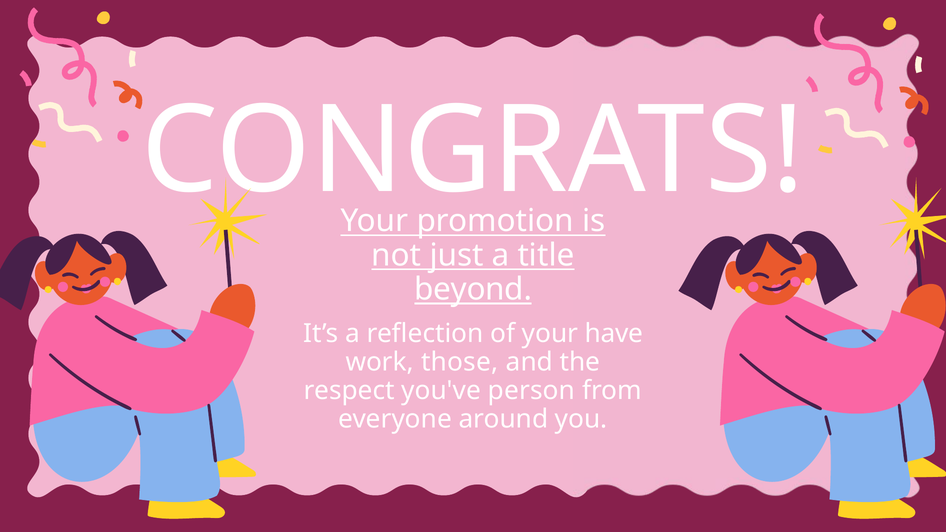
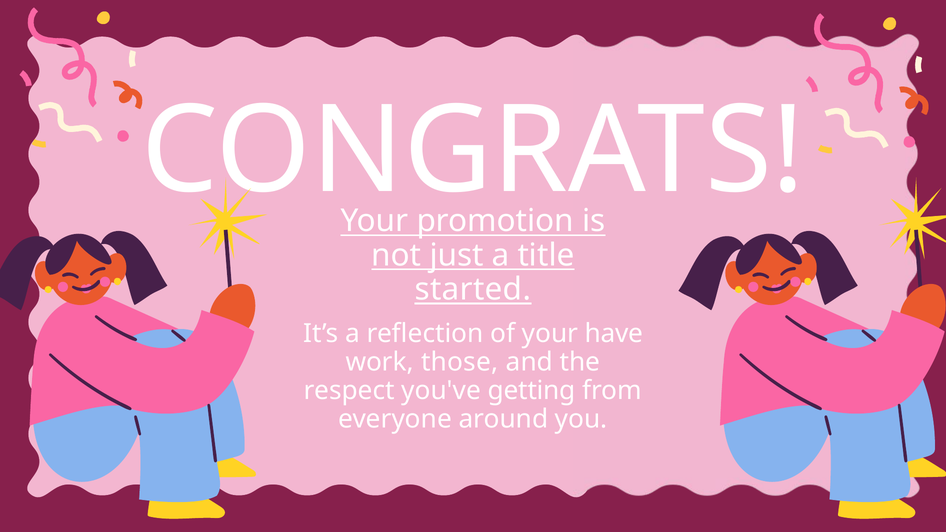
beyond: beyond -> started
person: person -> getting
